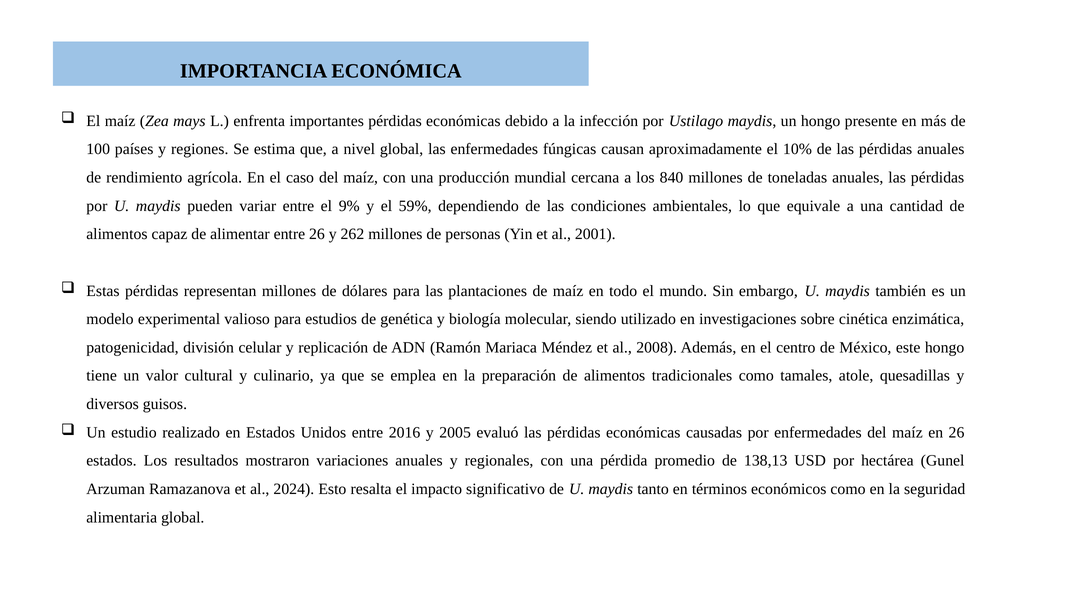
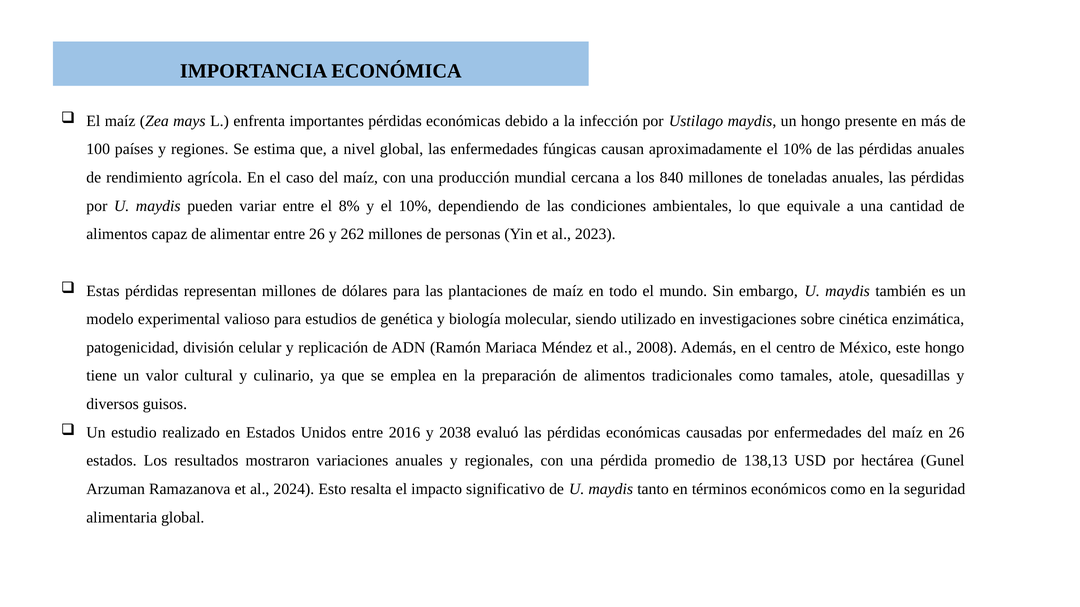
9%: 9% -> 8%
y el 59%: 59% -> 10%
2001: 2001 -> 2023
2005: 2005 -> 2038
